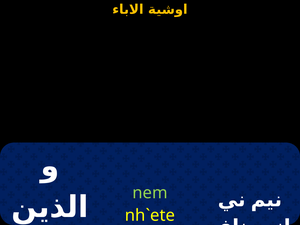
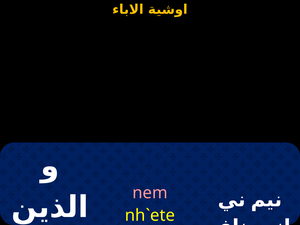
nem colour: light green -> pink
